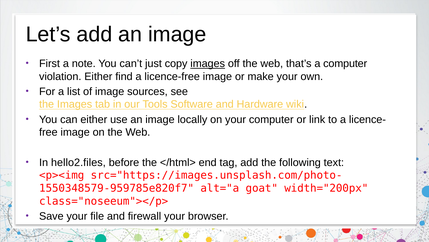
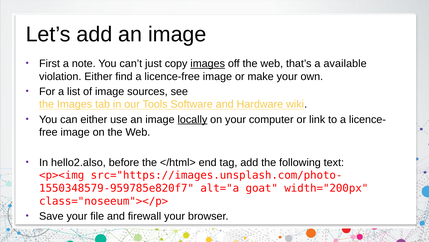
a computer: computer -> available
locally underline: none -> present
hello2.files: hello2.files -> hello2.also
